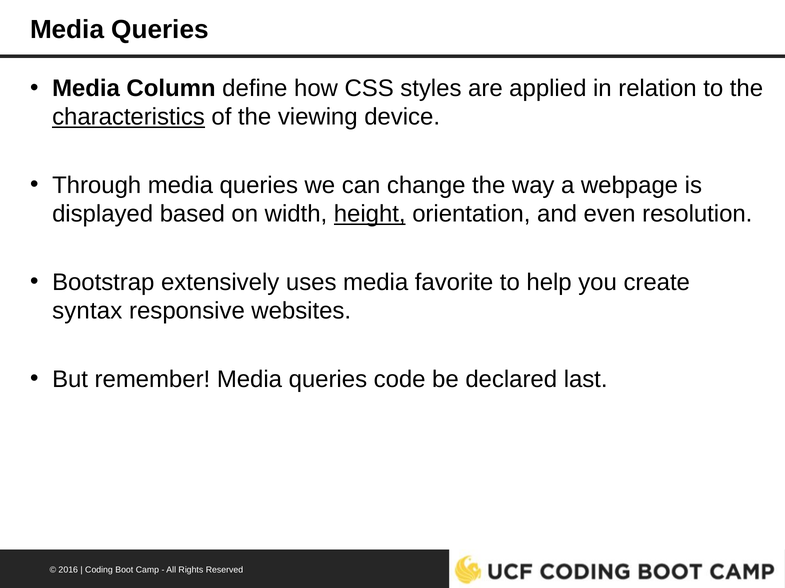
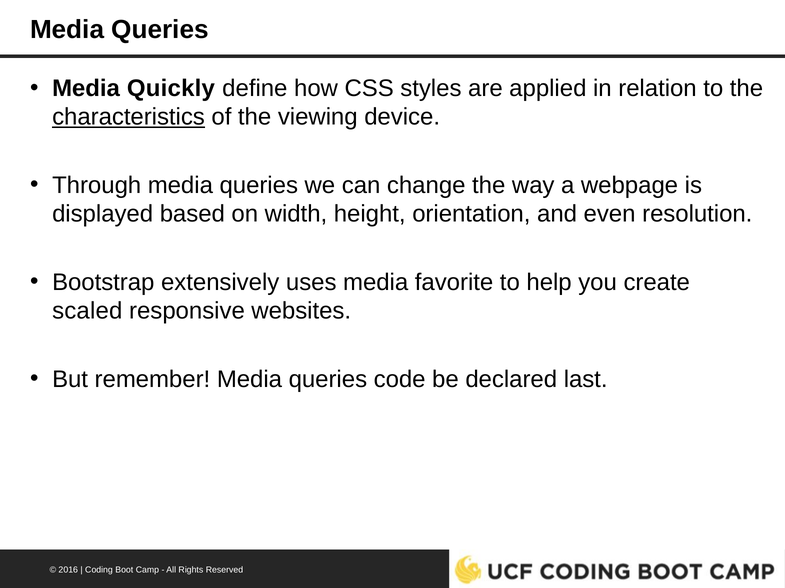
Column: Column -> Quickly
height underline: present -> none
syntax: syntax -> scaled
